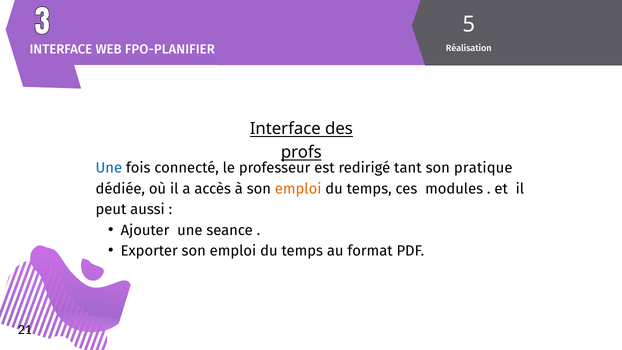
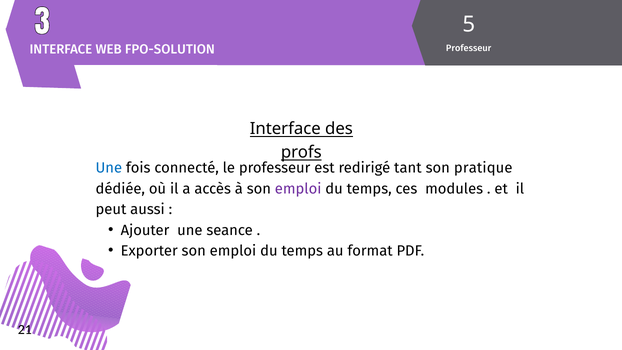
FPO-PLANIFIER: FPO-PLANIFIER -> FPO-SOLUTION
Réalisation at (469, 48): Réalisation -> Professeur
emploi at (298, 189) colour: orange -> purple
